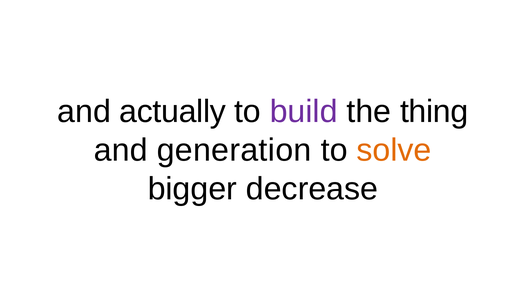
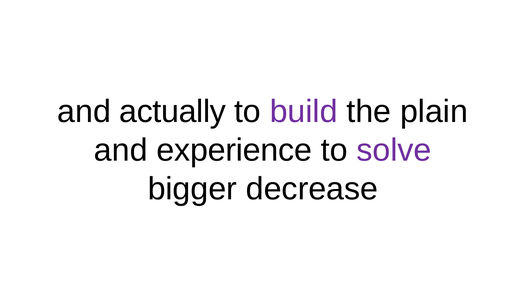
thing: thing -> plain
generation: generation -> experience
solve colour: orange -> purple
